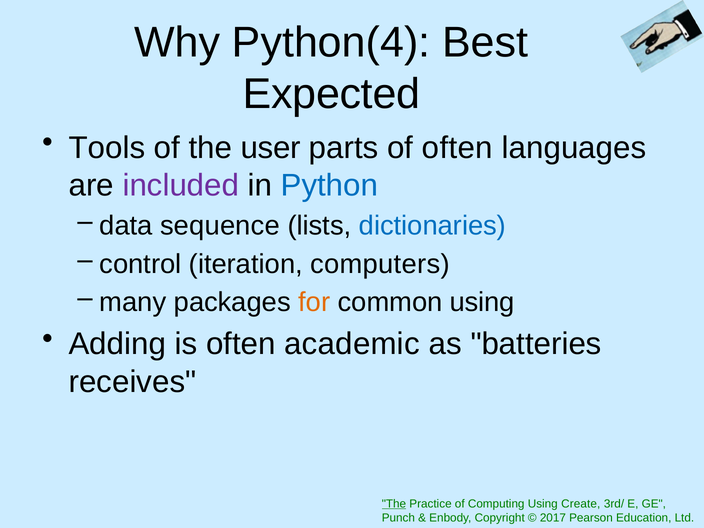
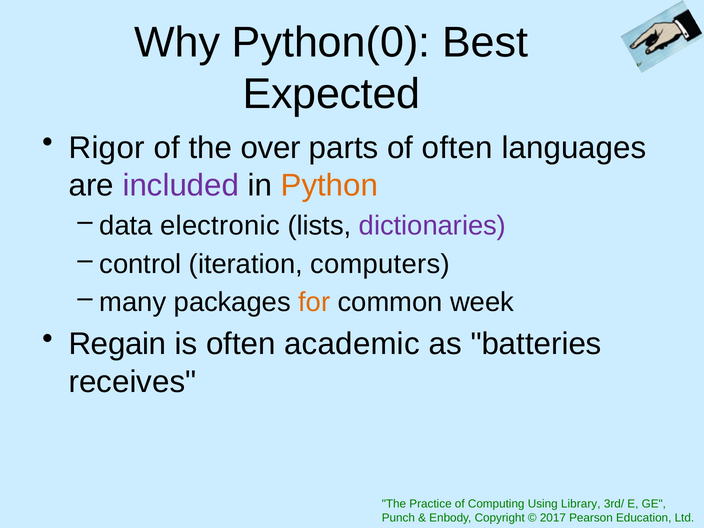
Python(4: Python(4 -> Python(0
Tools: Tools -> Rigor
user: user -> over
Python colour: blue -> orange
sequence: sequence -> electronic
dictionaries colour: blue -> purple
common using: using -> week
Adding: Adding -> Regain
The at (394, 504) underline: present -> none
Create: Create -> Library
